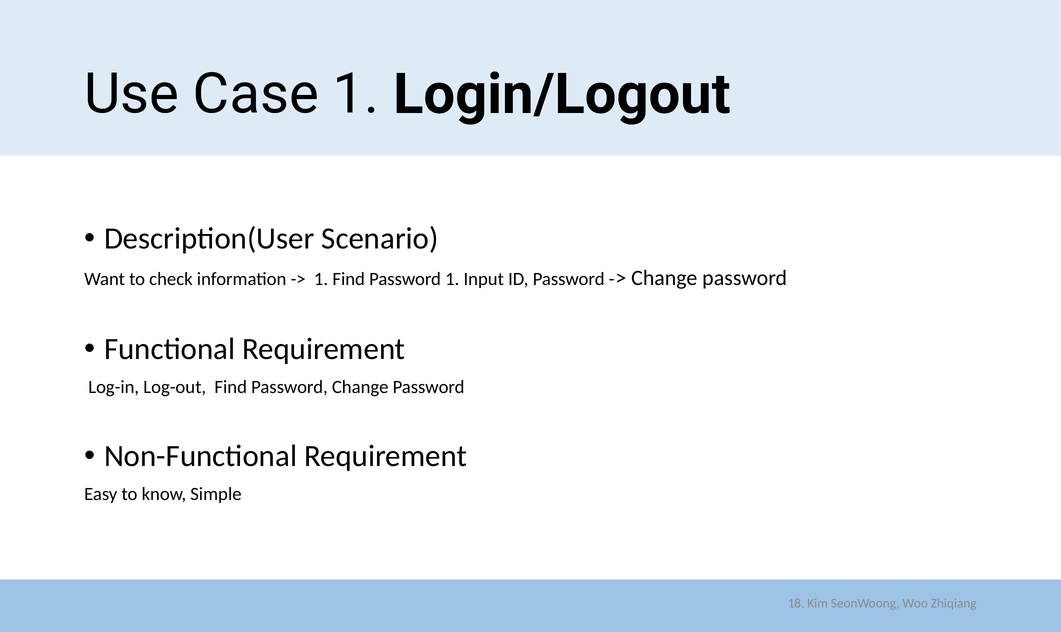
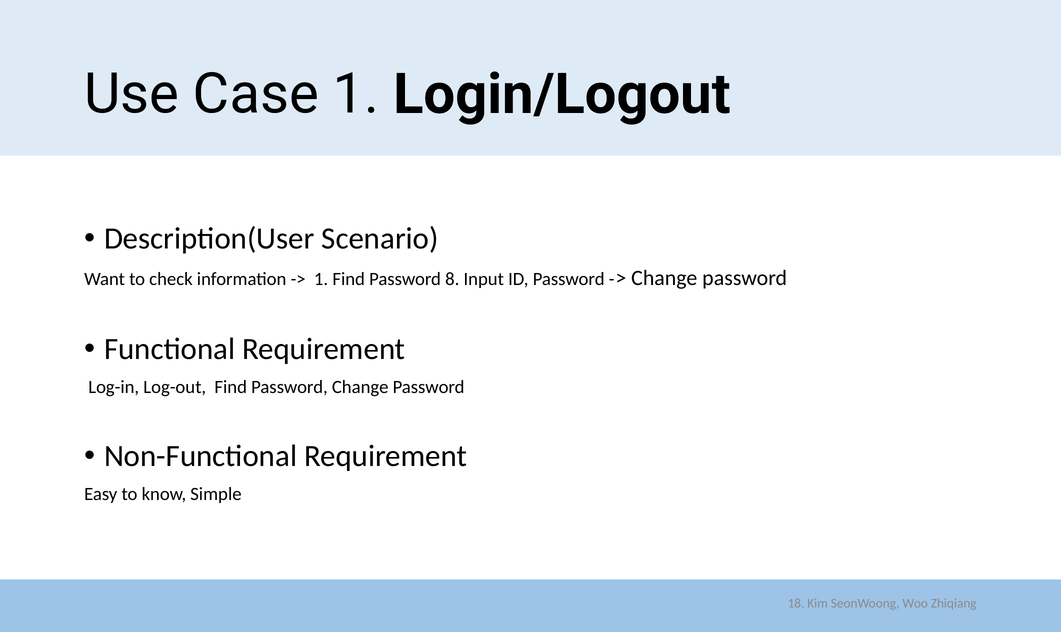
Password 1: 1 -> 8
